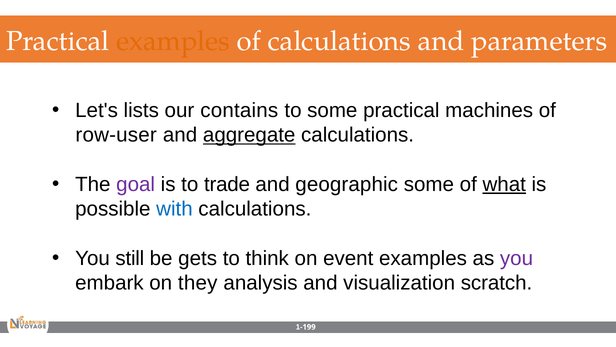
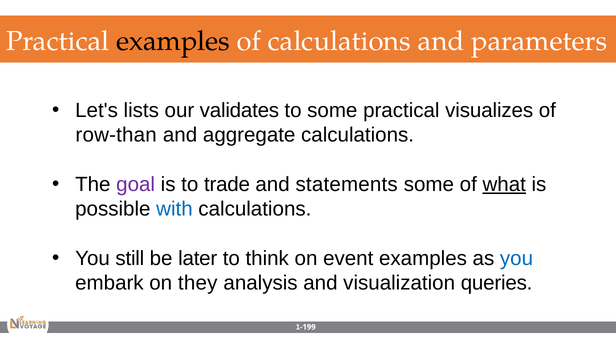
examples at (173, 41) colour: orange -> black
contains: contains -> validates
machines: machines -> visualizes
row-user: row-user -> row-than
aggregate underline: present -> none
geographic: geographic -> statements
gets: gets -> later
you at (517, 258) colour: purple -> blue
scratch: scratch -> queries
